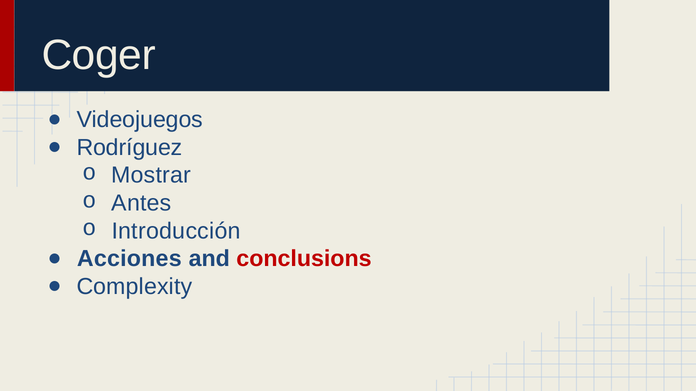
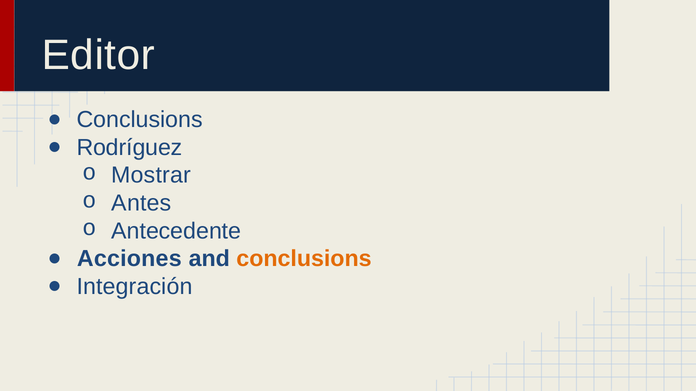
Coger: Coger -> Editor
Videojuegos at (140, 120): Videojuegos -> Conclusions
Introducción: Introducción -> Antecedente
conclusions at (304, 259) colour: red -> orange
Complexity: Complexity -> Integración
